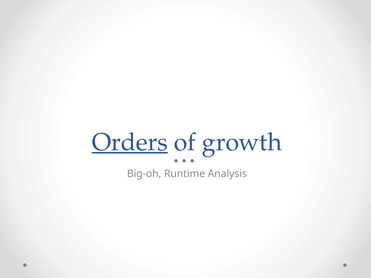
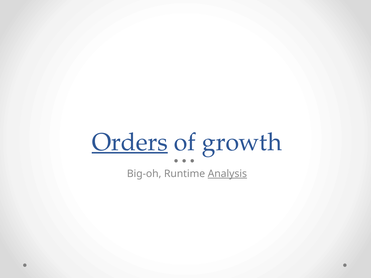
Analysis underline: none -> present
